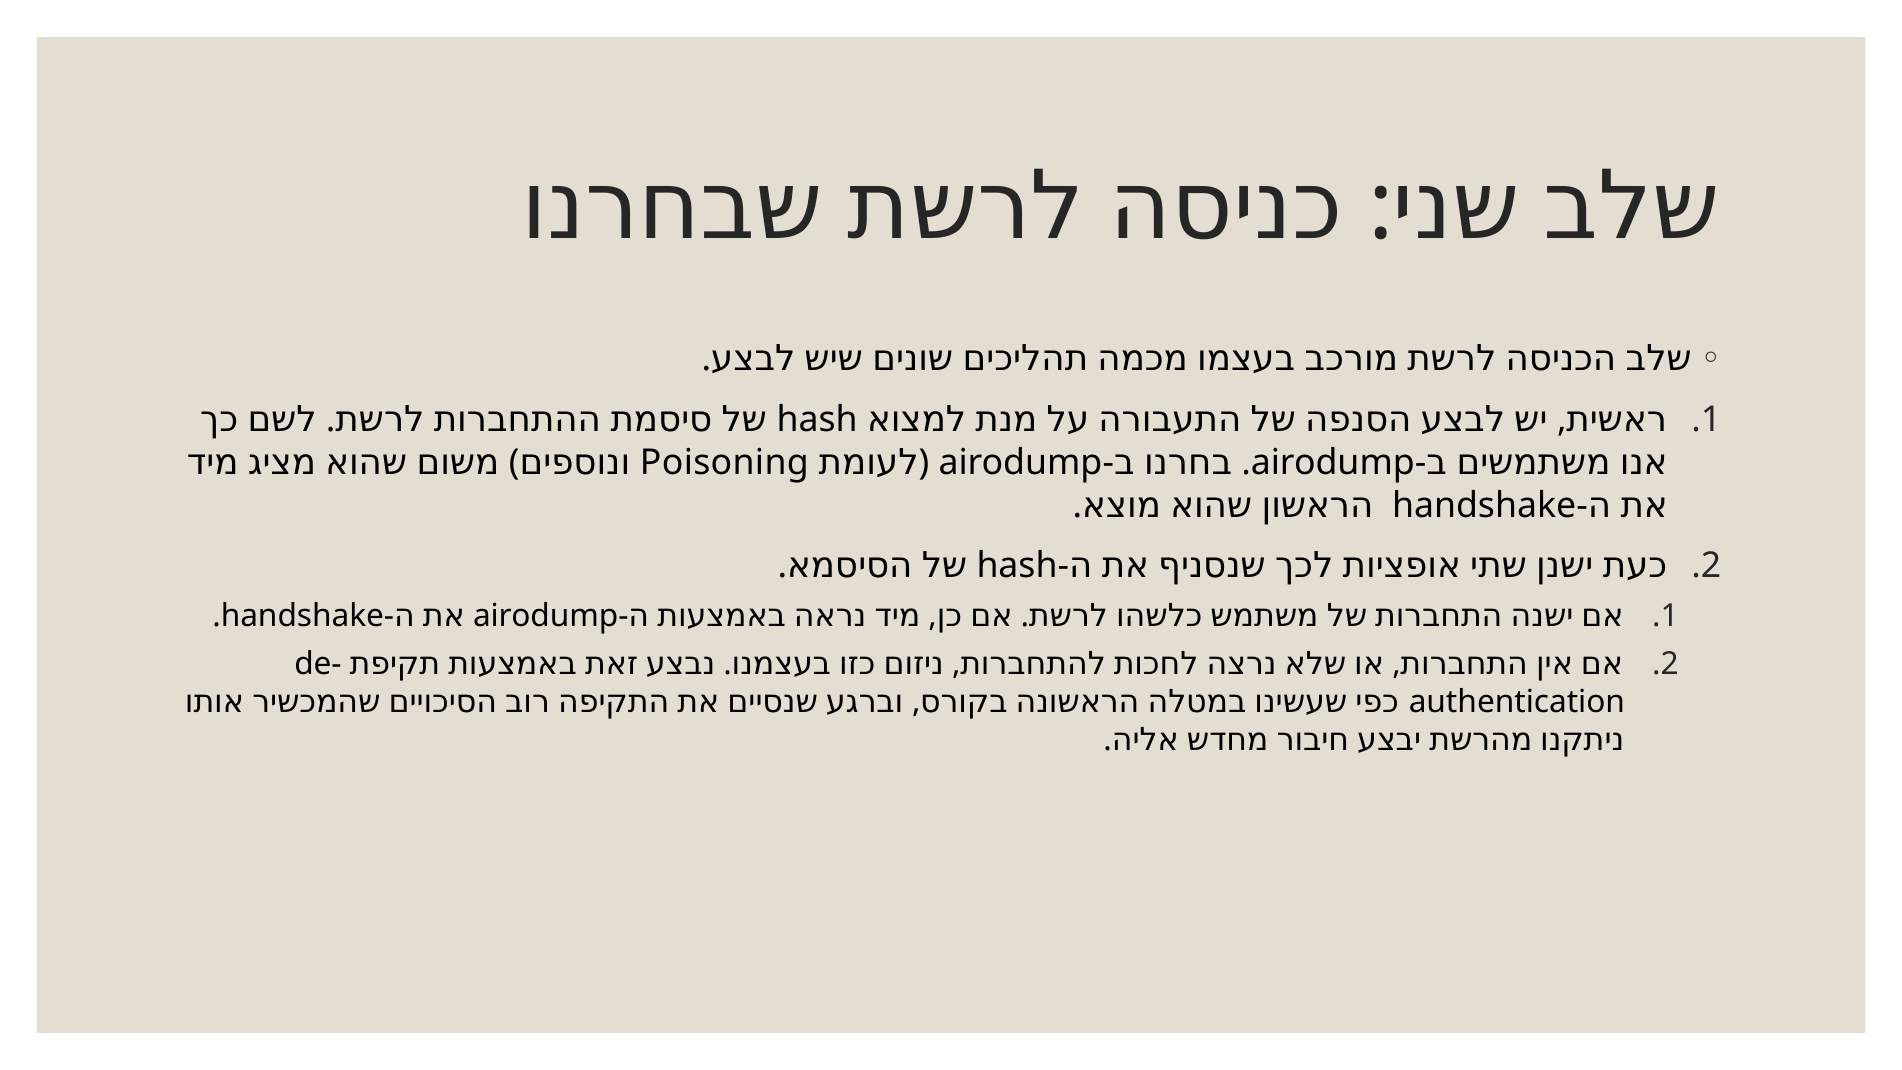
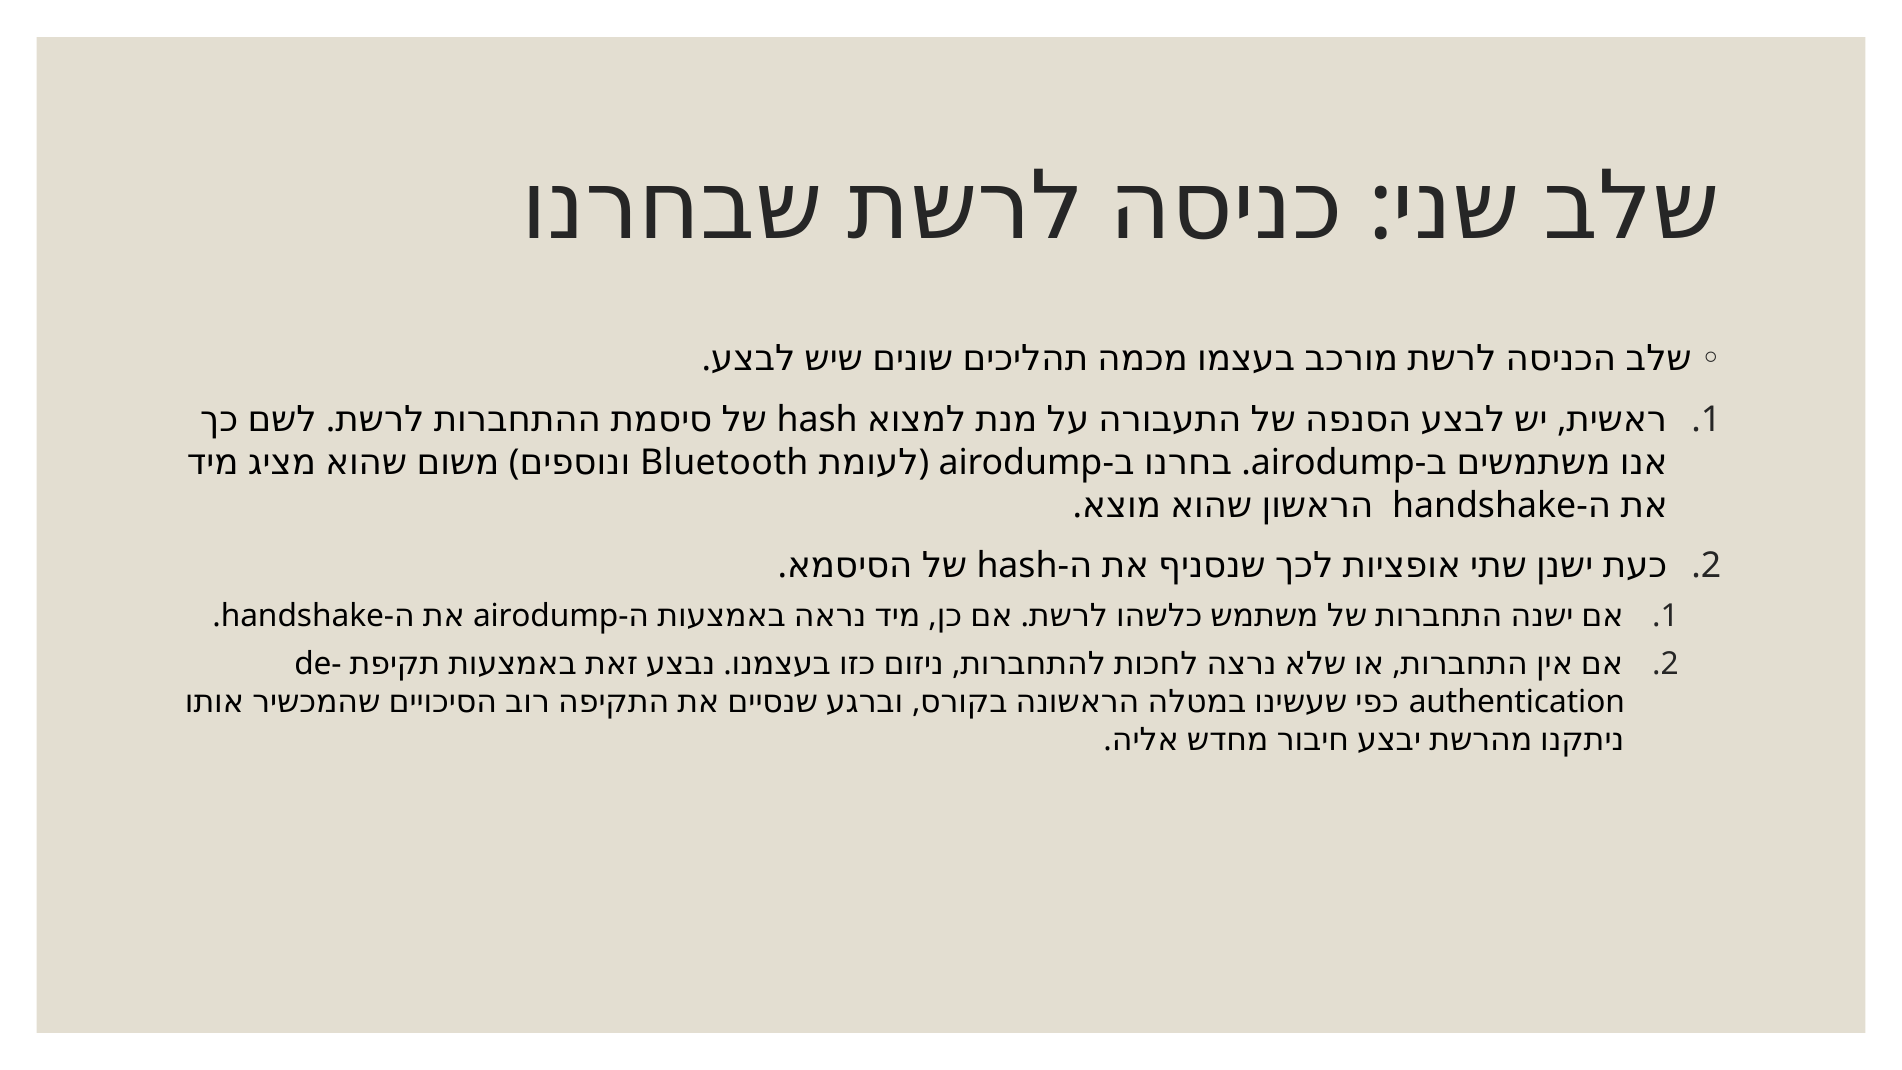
Poisoning: Poisoning -> Bluetooth
